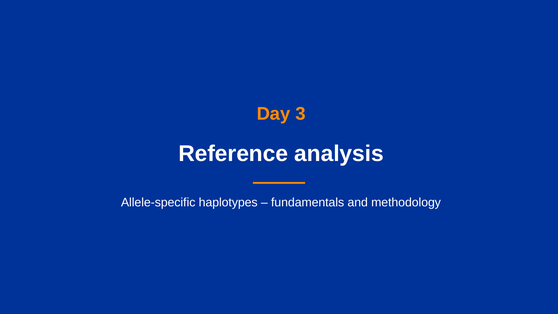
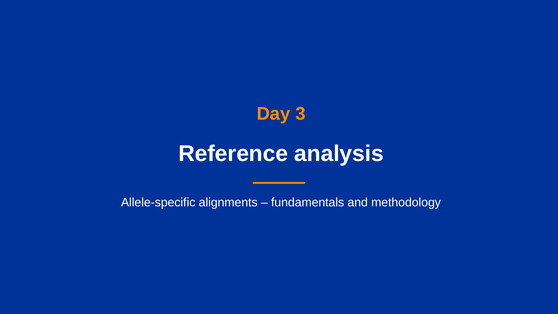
haplotypes: haplotypes -> alignments
